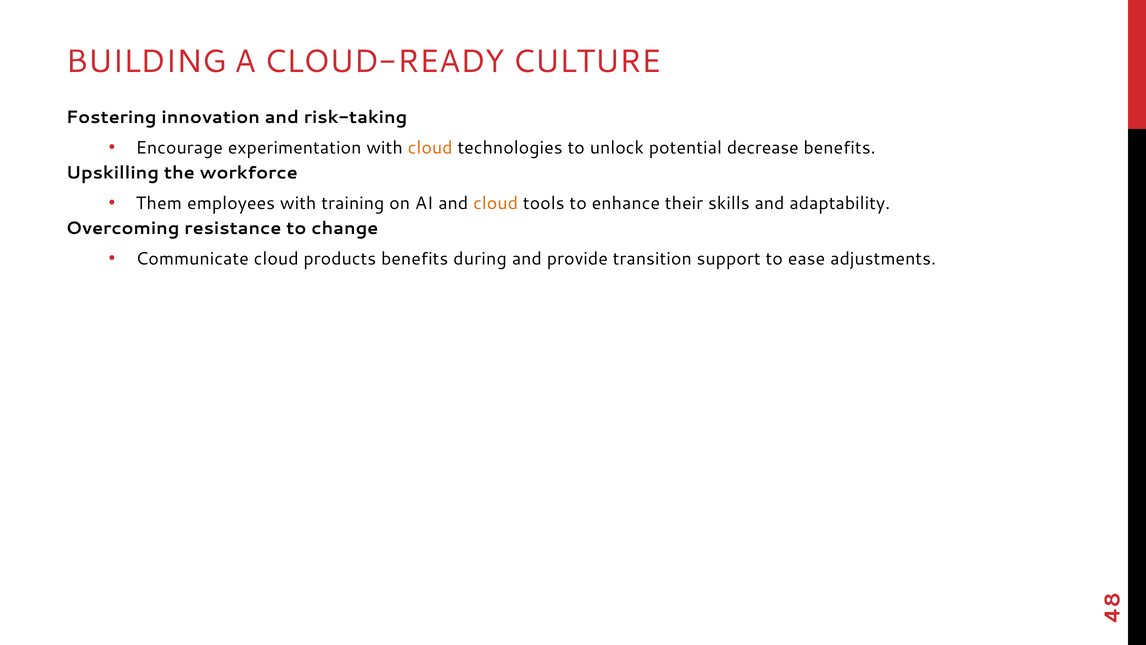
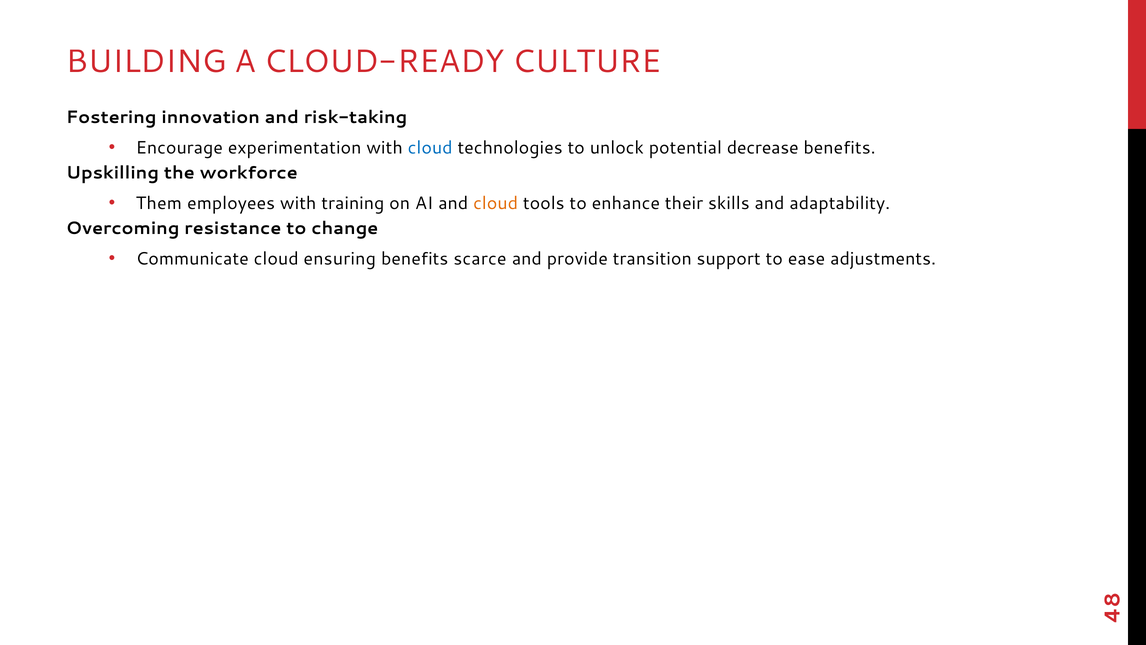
cloud at (430, 148) colour: orange -> blue
products: products -> ensuring
during: during -> scarce
